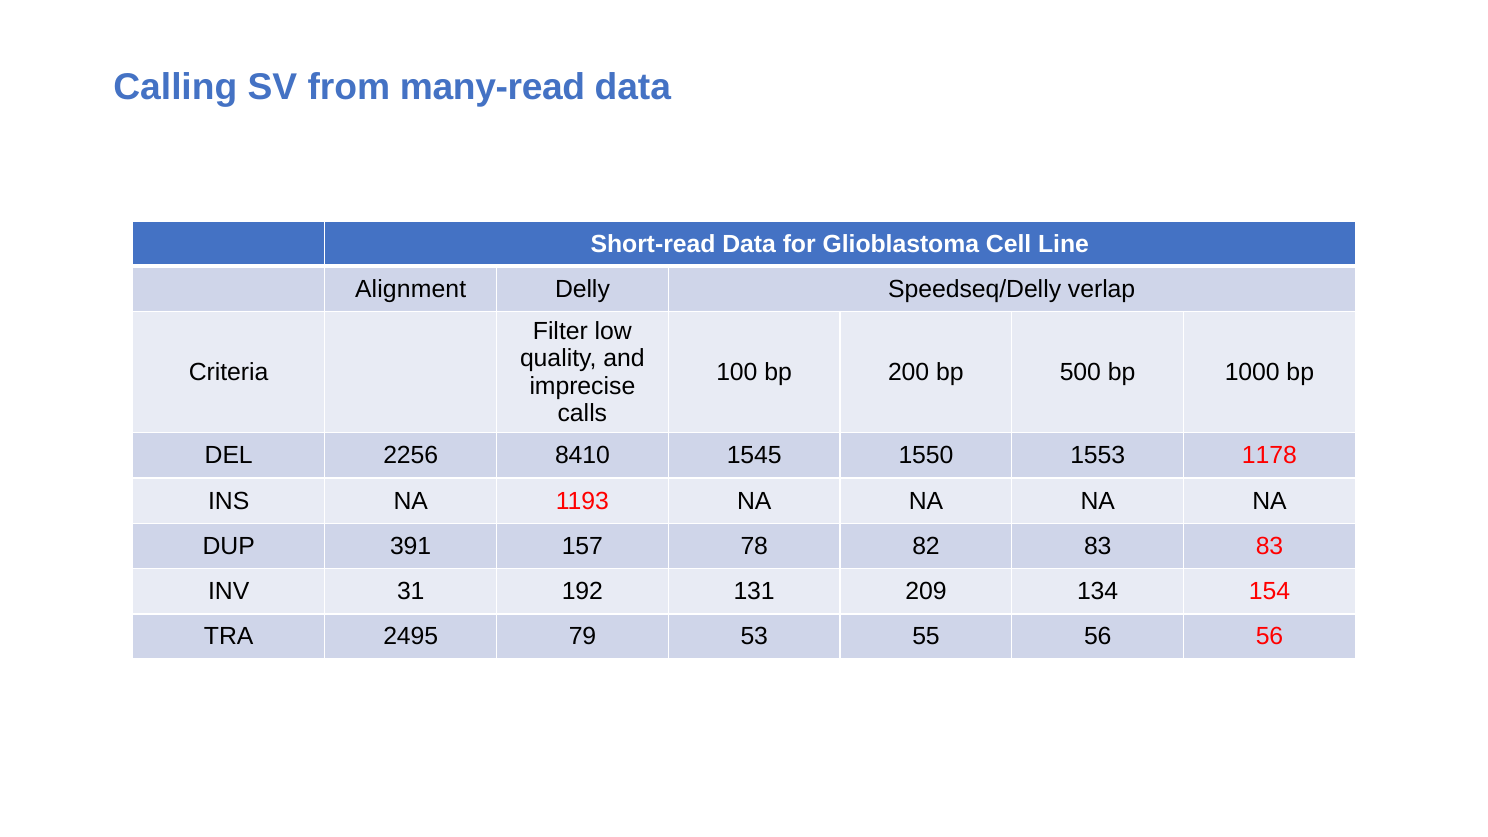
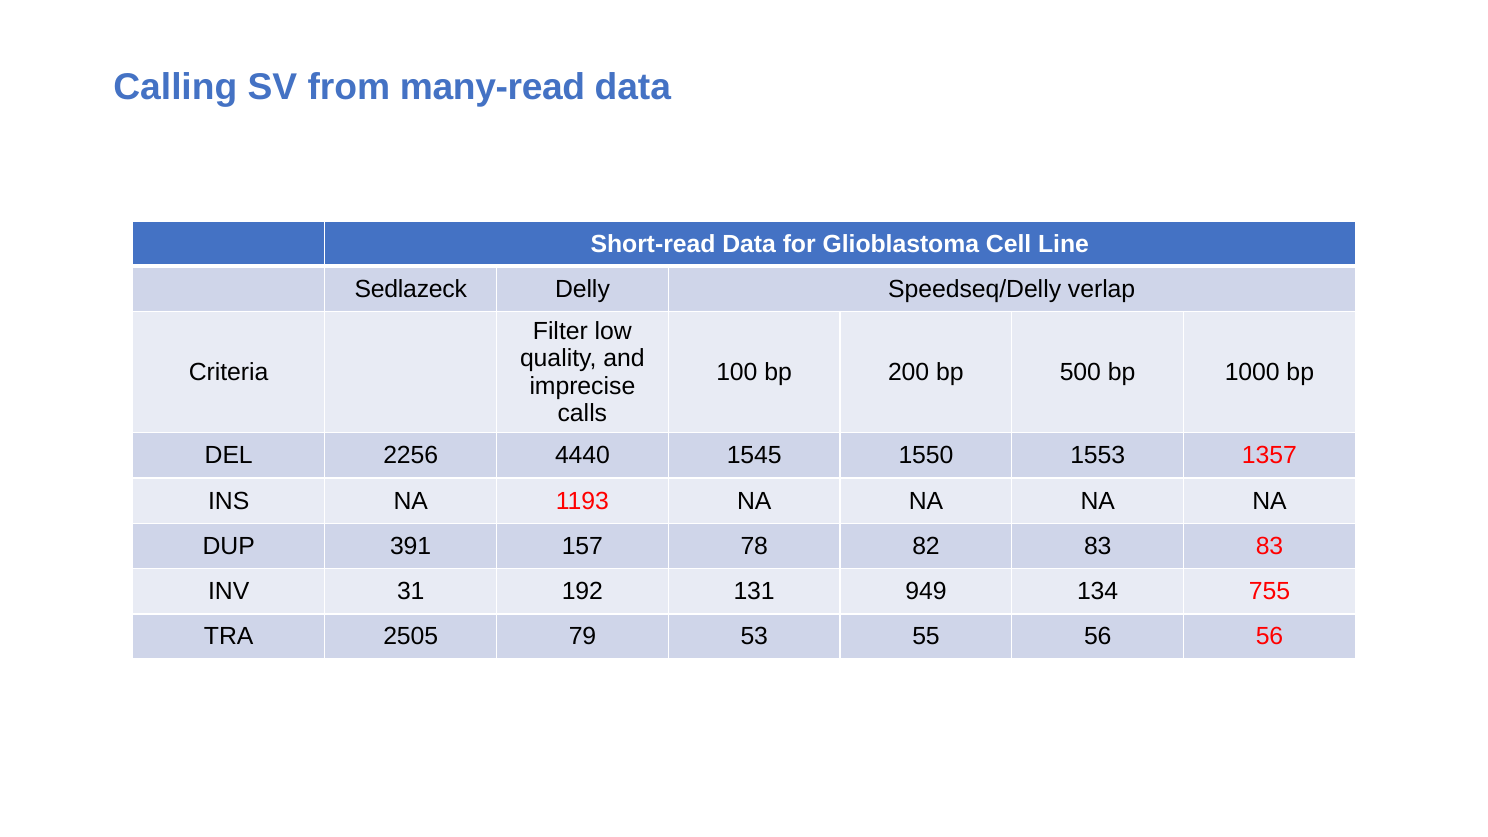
Alignment: Alignment -> Sedlazeck
8410: 8410 -> 4440
1178: 1178 -> 1357
209: 209 -> 949
154: 154 -> 755
2495: 2495 -> 2505
